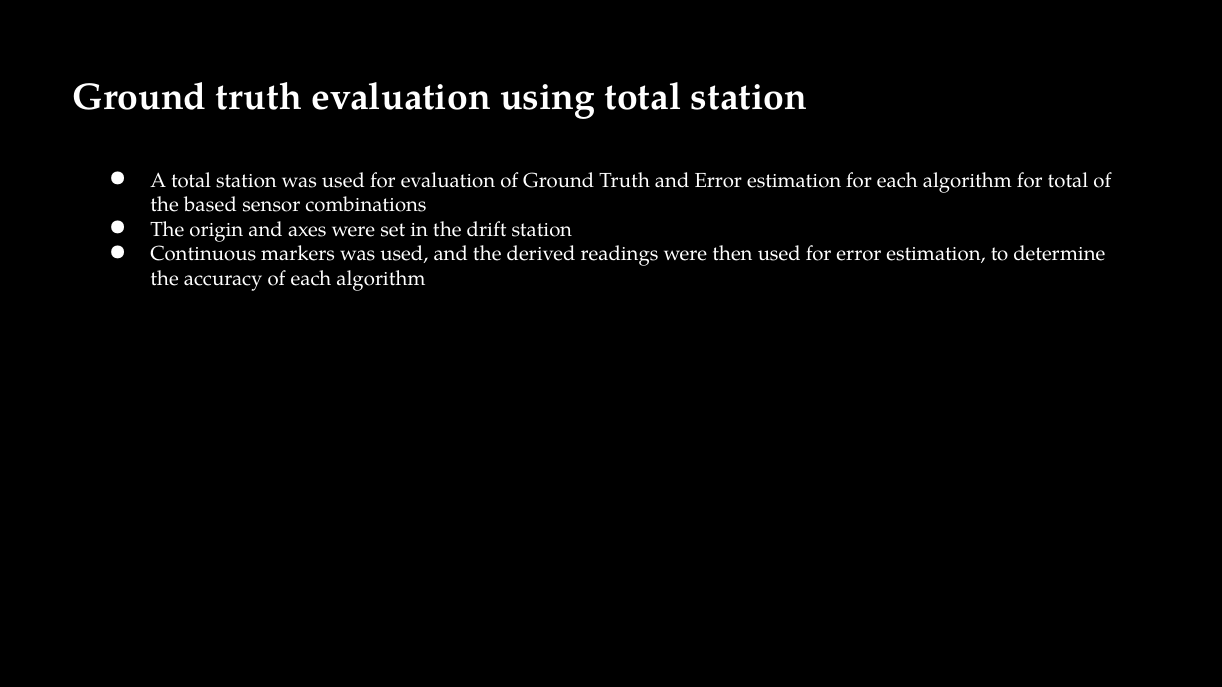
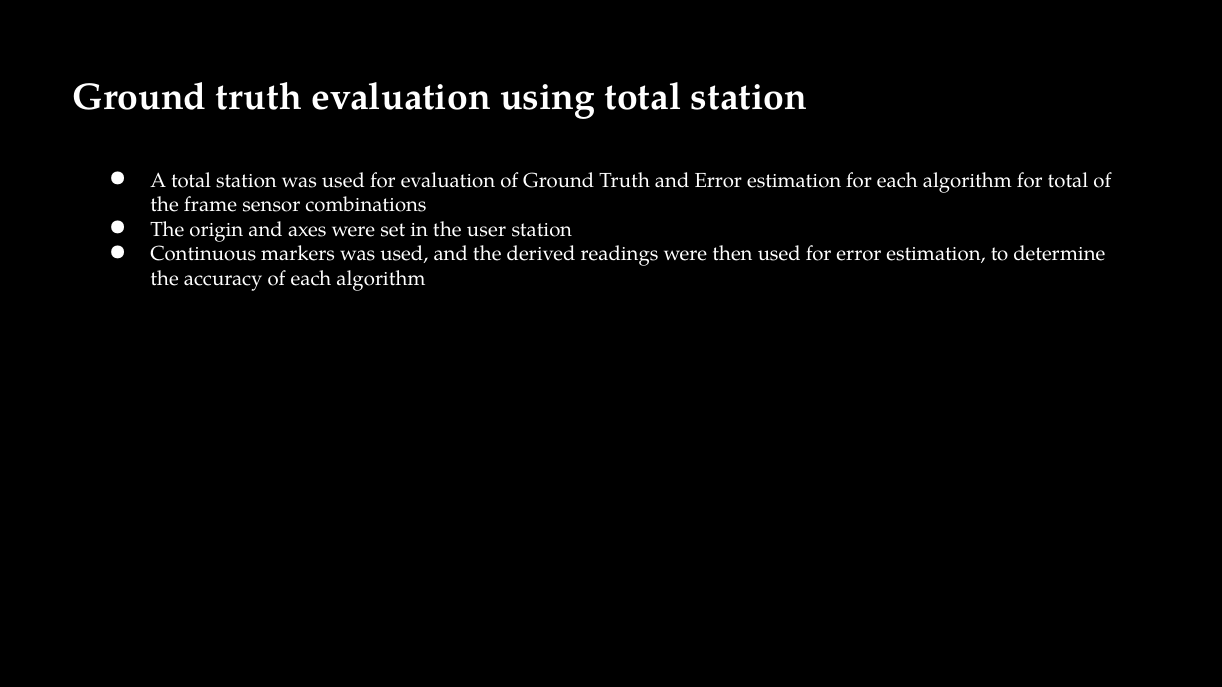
based: based -> frame
drift: drift -> user
